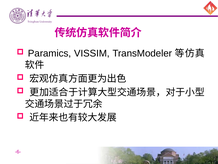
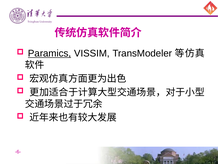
Paramics underline: none -> present
